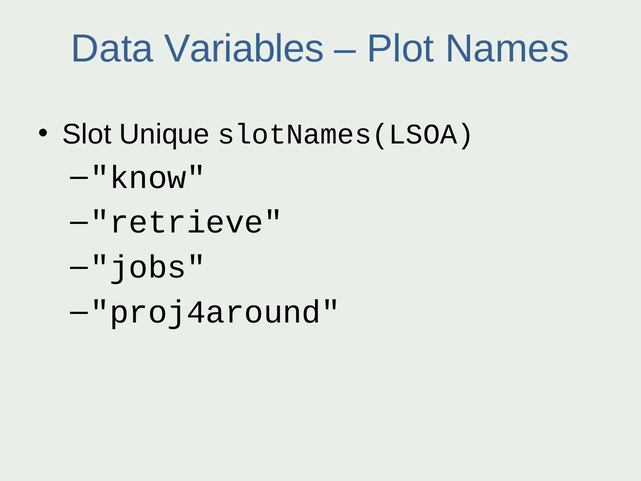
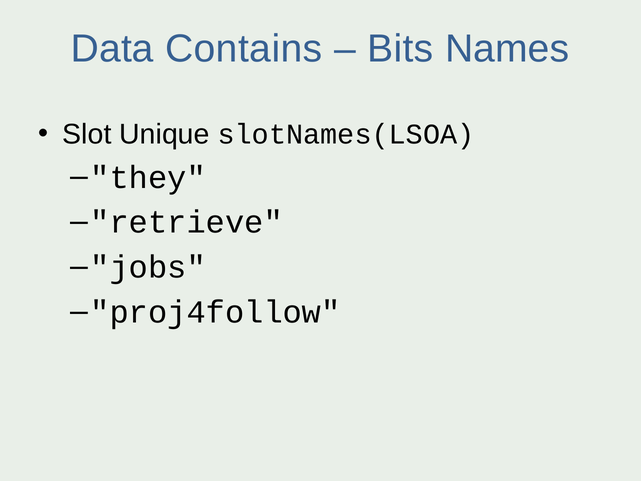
Variables: Variables -> Contains
Plot: Plot -> Bits
know: know -> they
proj4around: proj4around -> proj4follow
